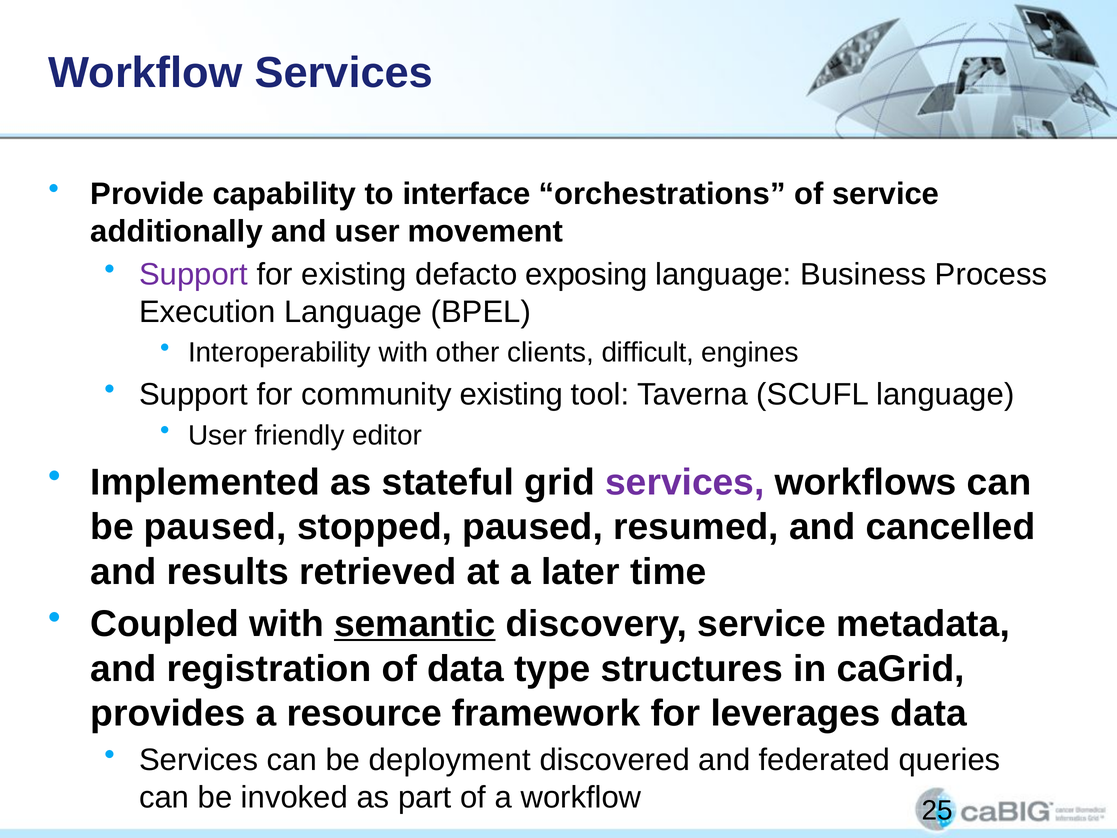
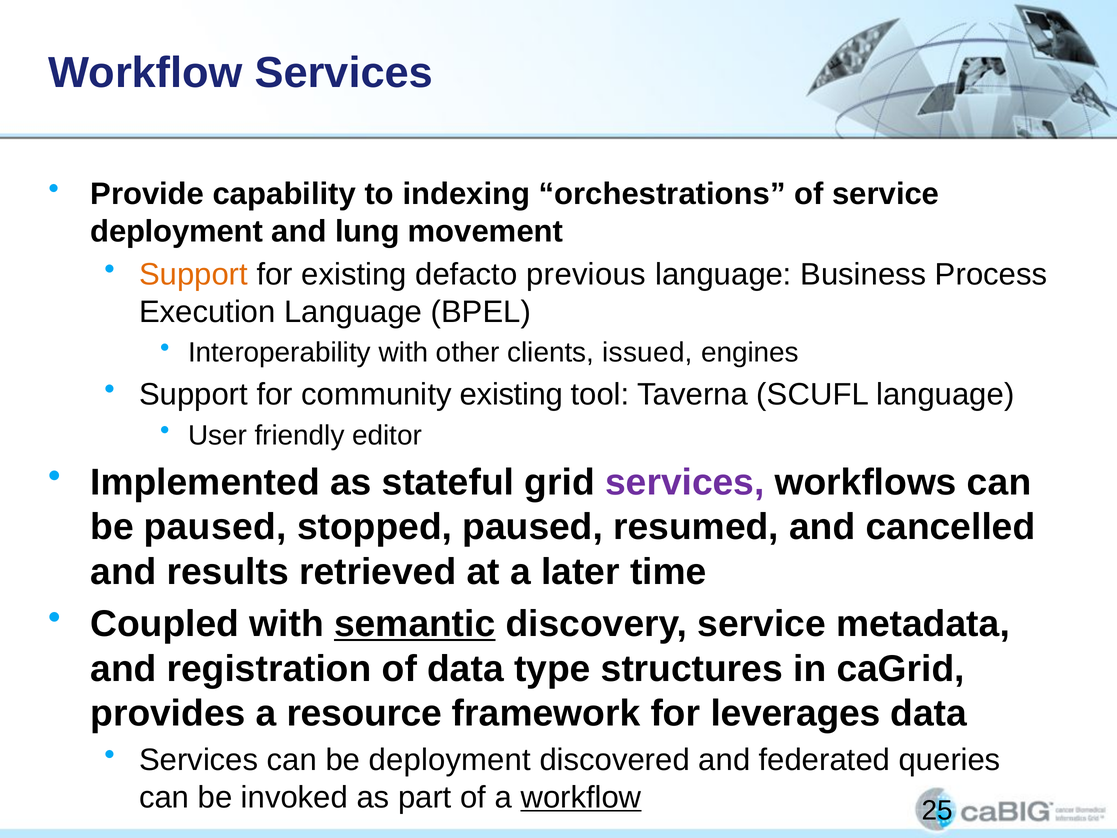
interface: interface -> indexing
additionally at (177, 231): additionally -> deployment
and user: user -> lung
Support at (194, 275) colour: purple -> orange
exposing: exposing -> previous
difficult: difficult -> issued
workflow at (581, 797) underline: none -> present
